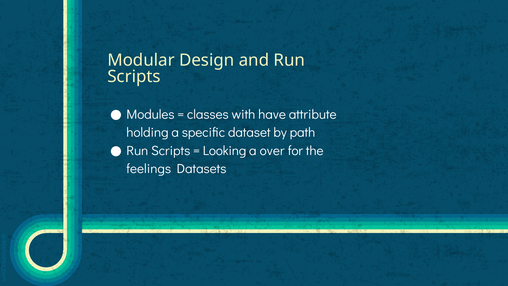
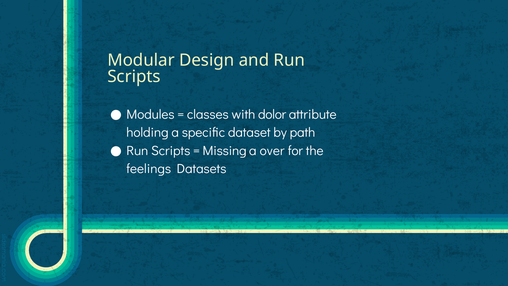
have: have -> dolor
Looking: Looking -> Missing
